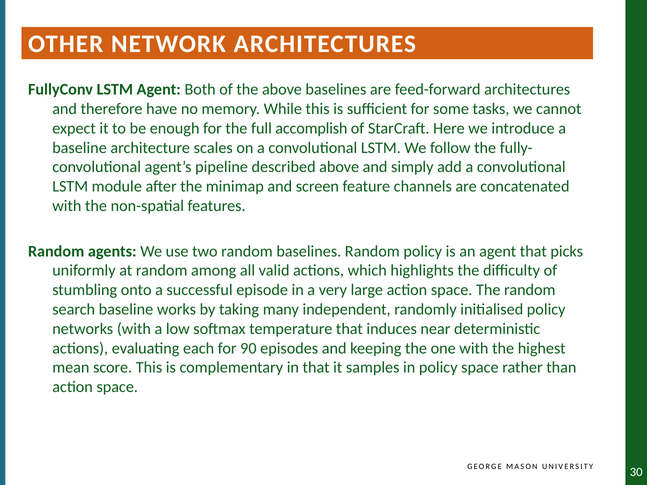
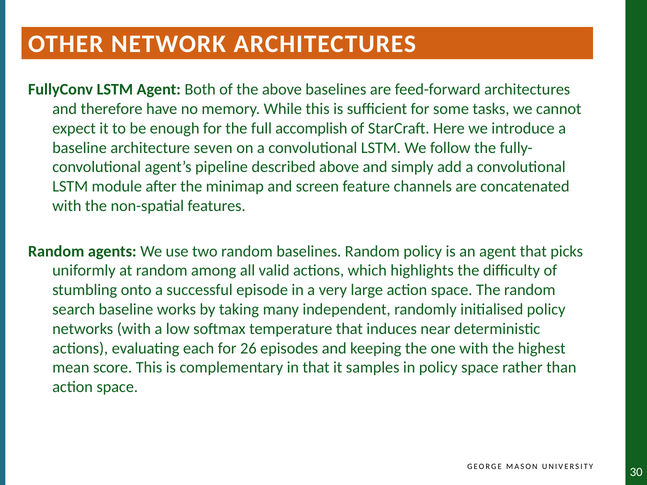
scales: scales -> seven
90: 90 -> 26
